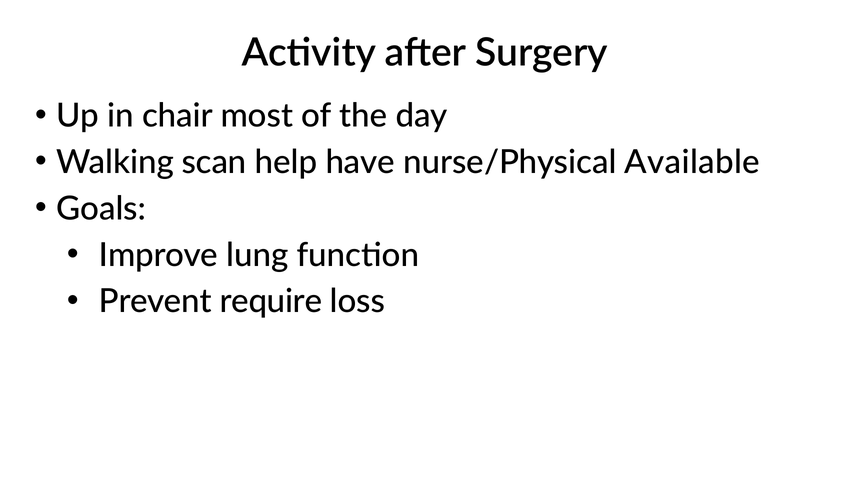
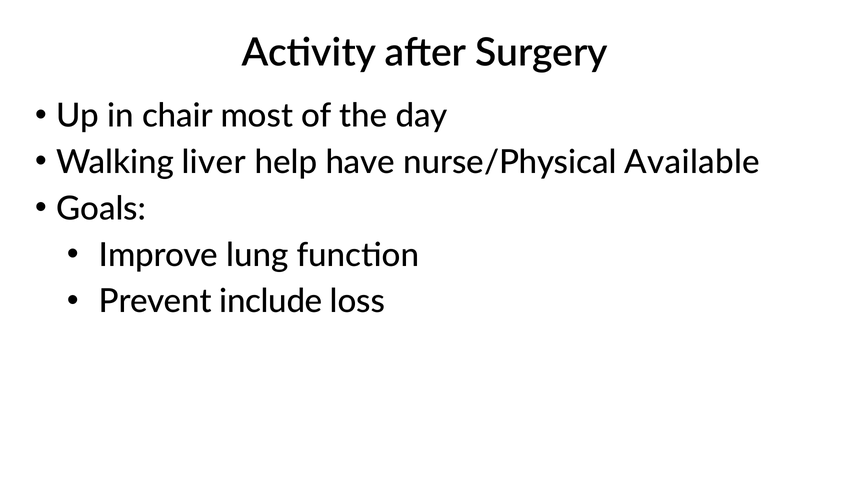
scan: scan -> liver
require: require -> include
